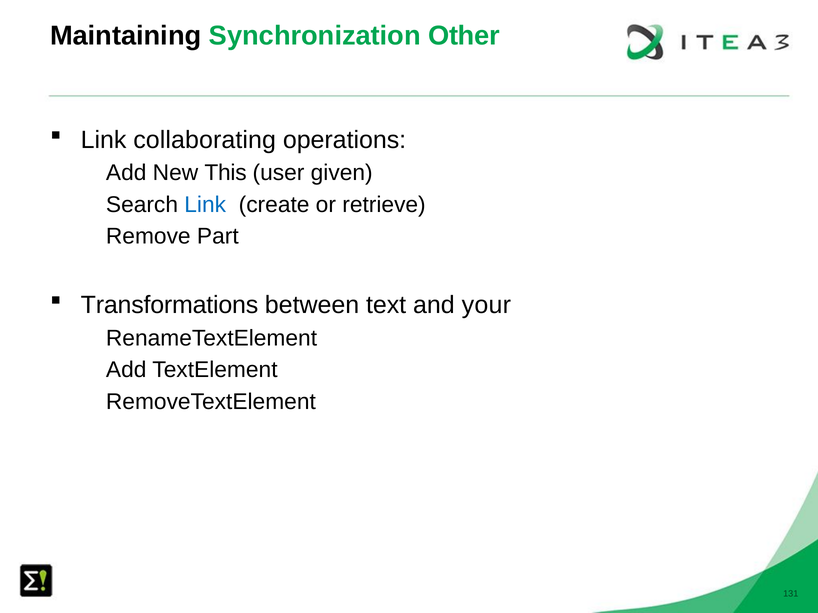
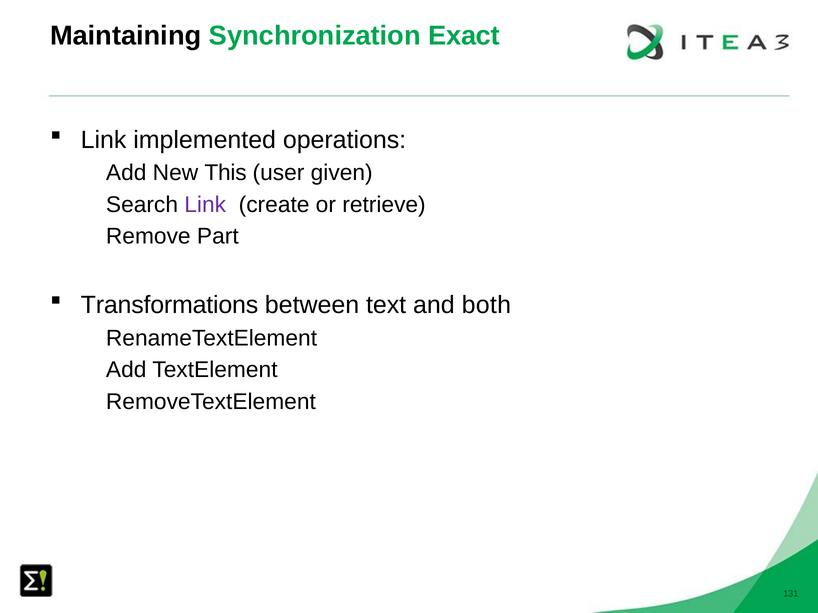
Other: Other -> Exact
collaborating: collaborating -> implemented
Link at (205, 205) colour: blue -> purple
your: your -> both
